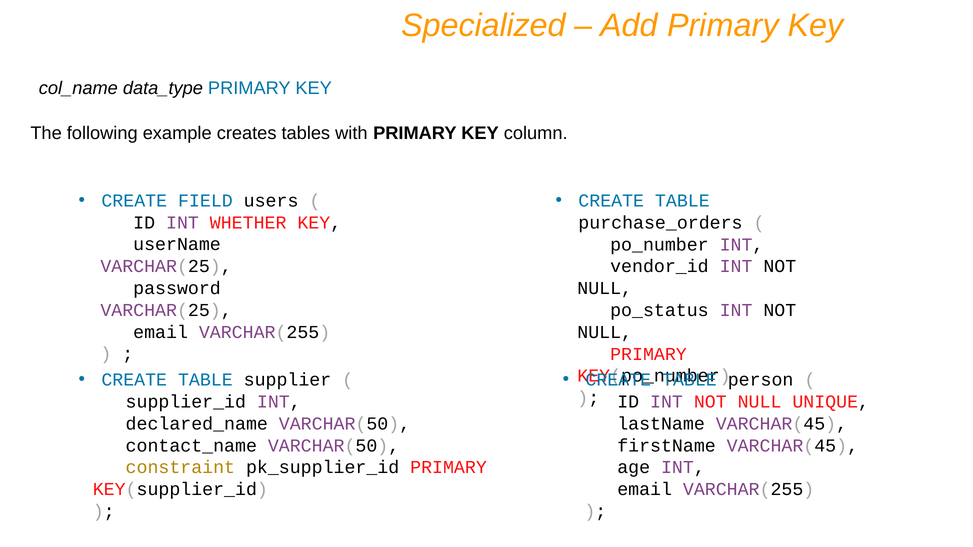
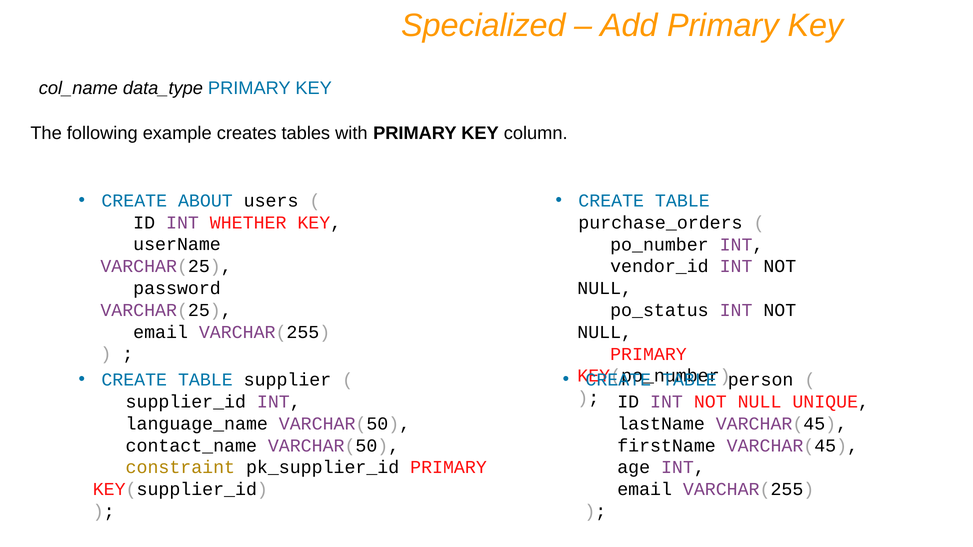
FIELD: FIELD -> ABOUT
declared_name: declared_name -> language_name
